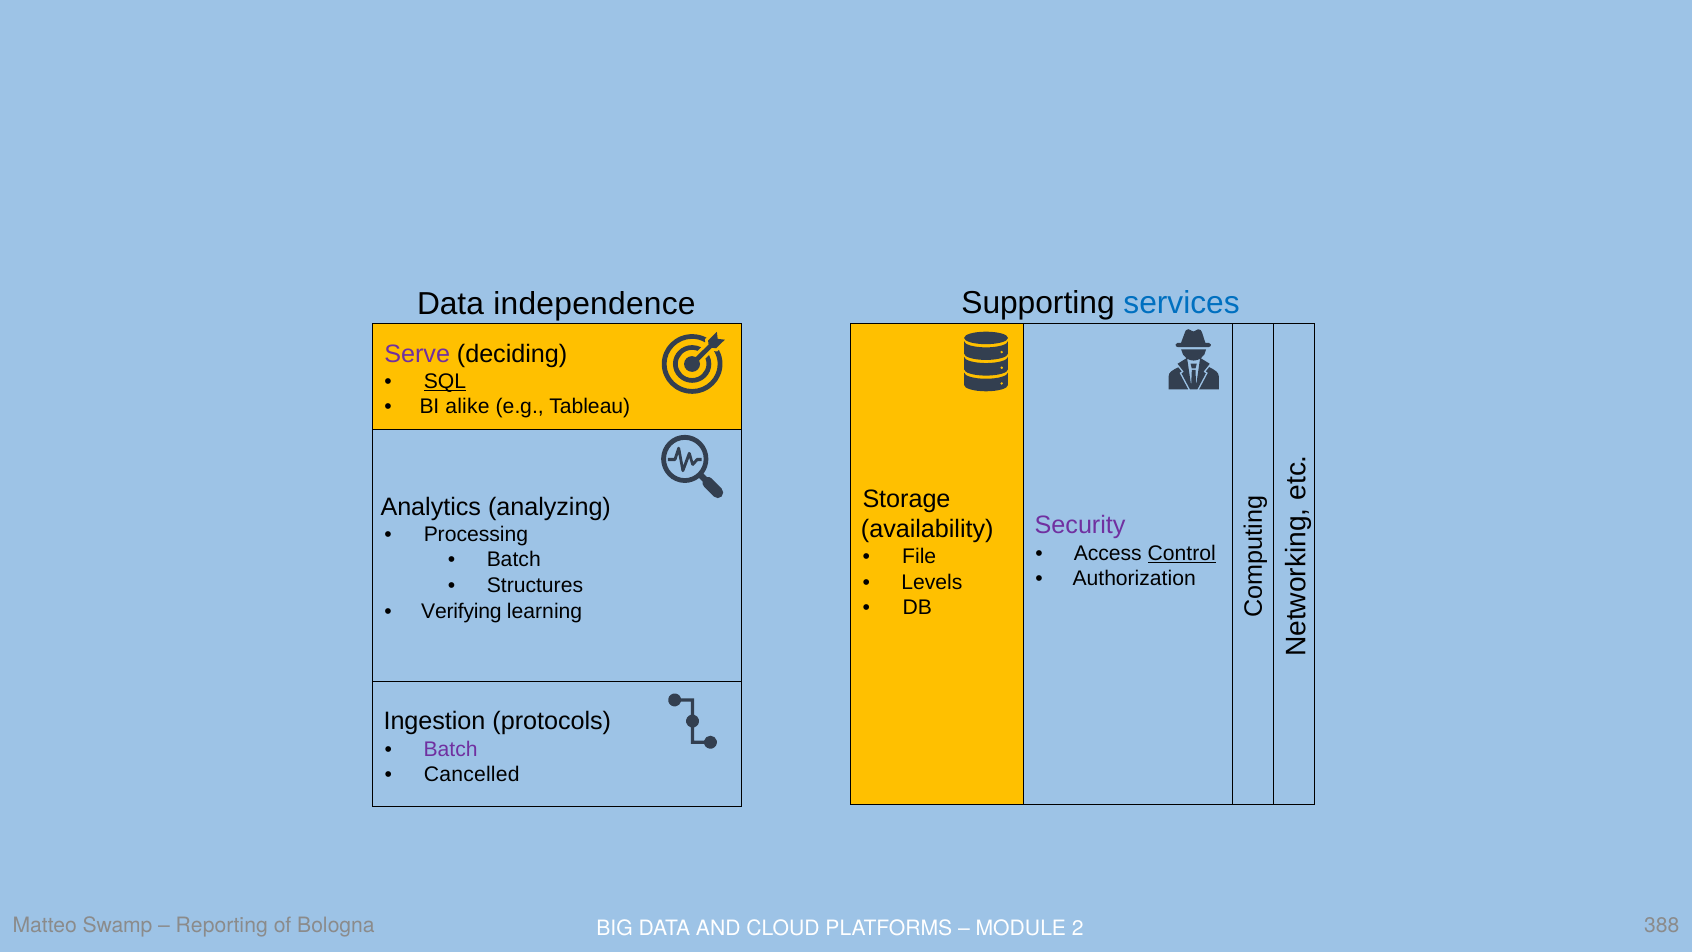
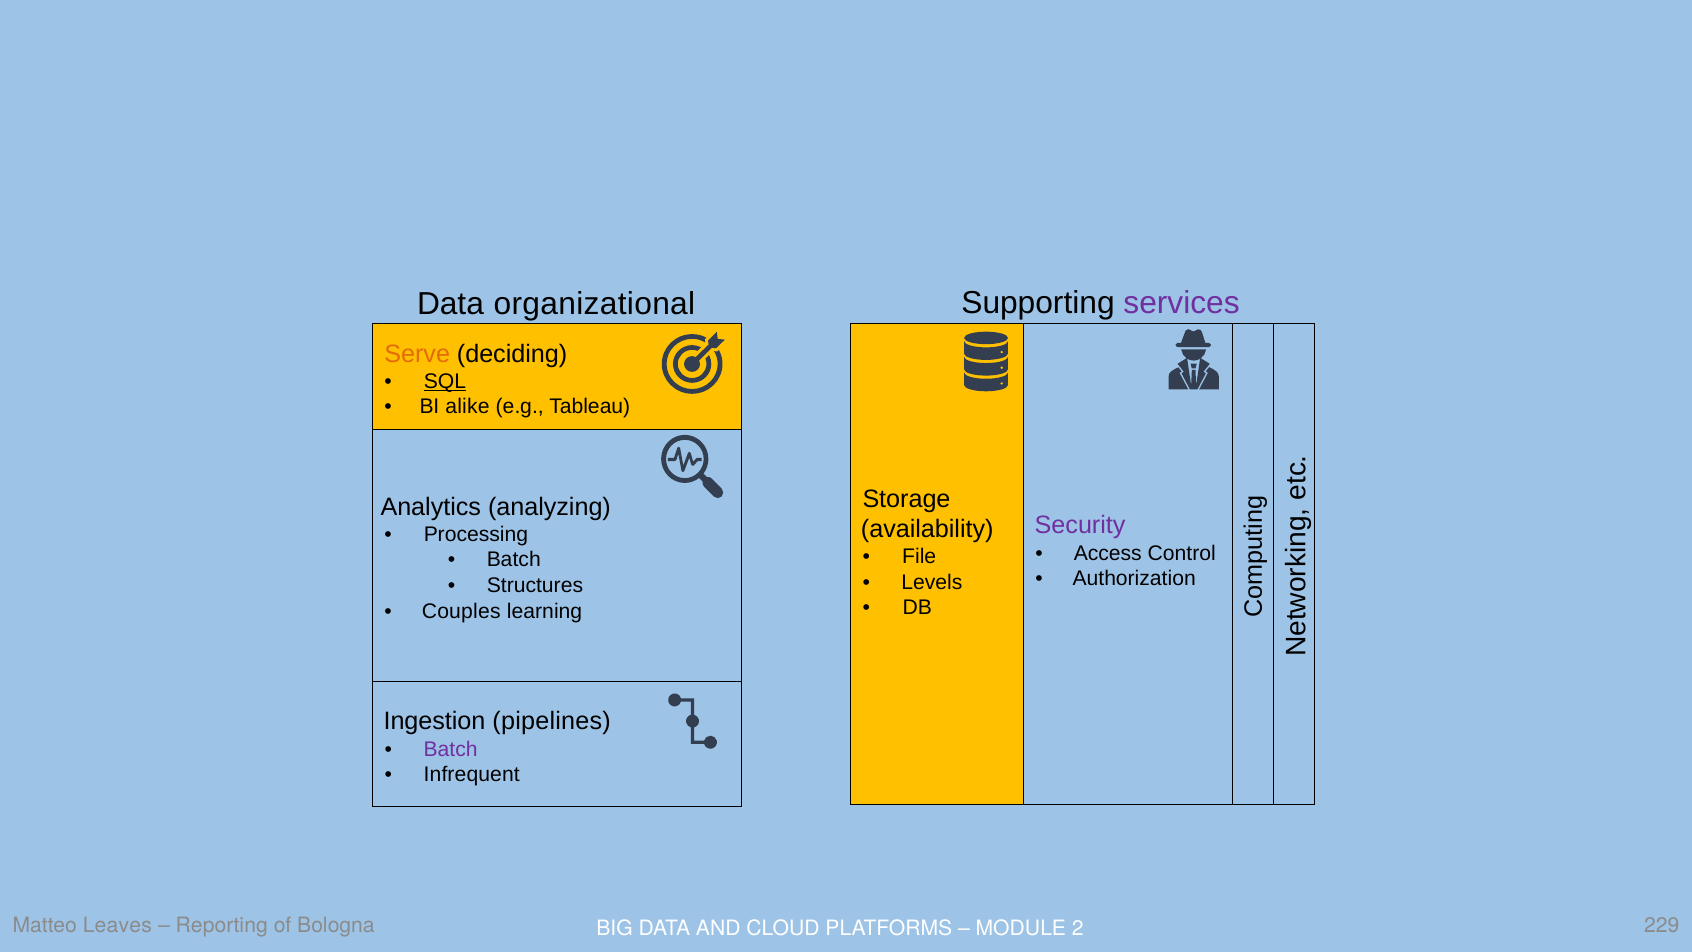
services colour: blue -> purple
independence: independence -> organizational
Serve colour: purple -> orange
Control underline: present -> none
Verifying: Verifying -> Couples
protocols: protocols -> pipelines
Cancelled: Cancelled -> Infrequent
Swamp: Swamp -> Leaves
388: 388 -> 229
